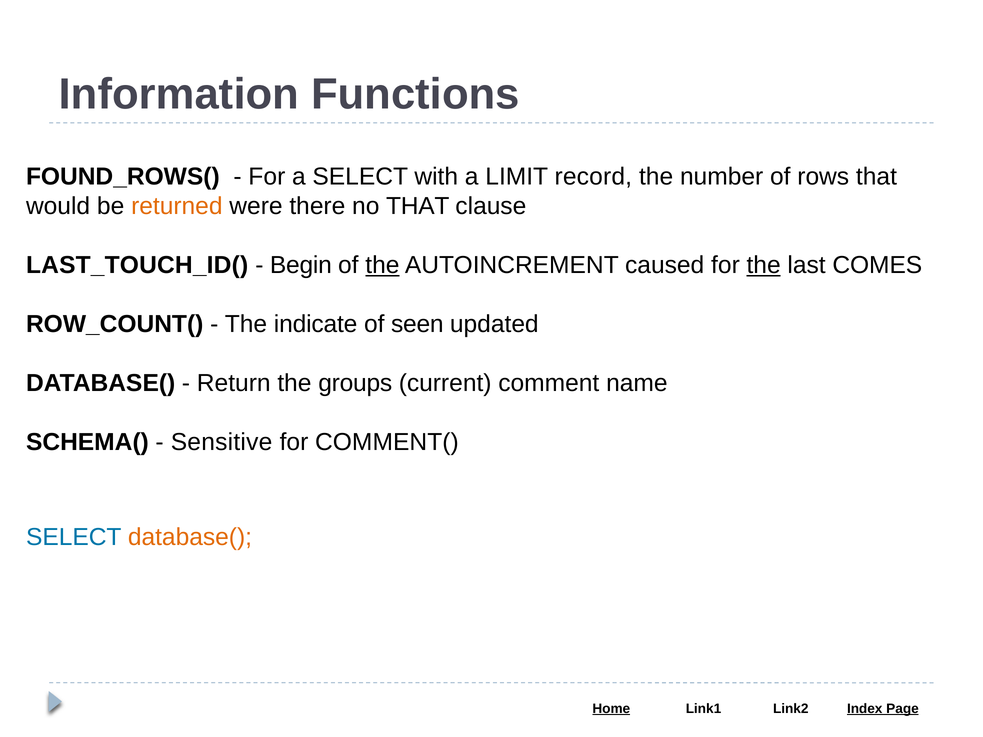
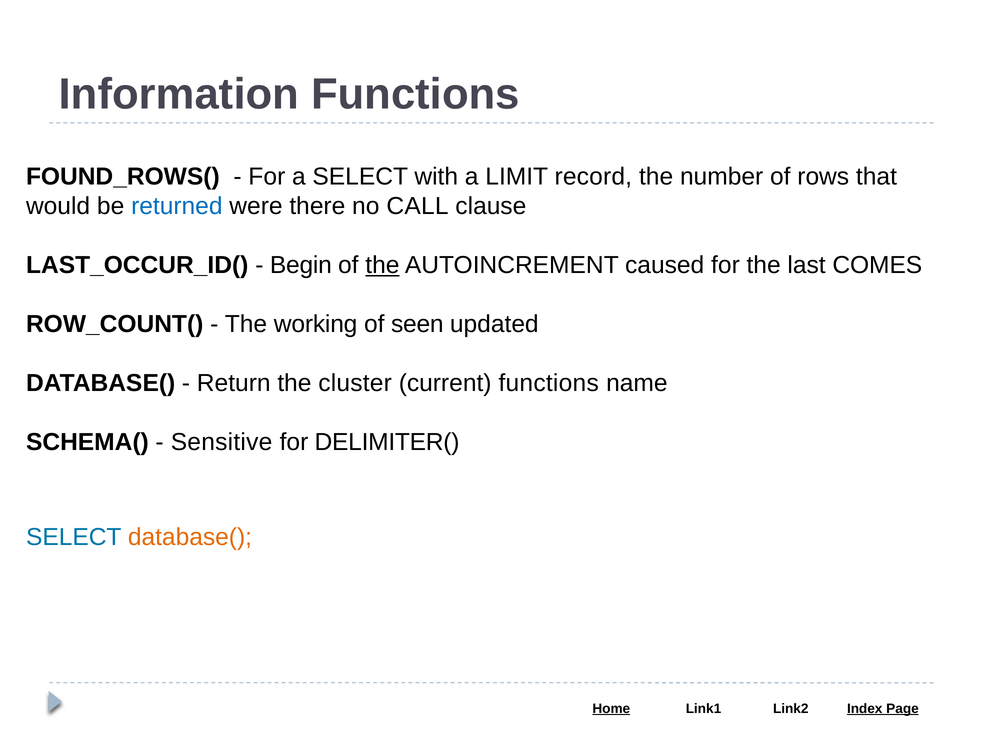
returned colour: orange -> blue
no THAT: THAT -> CALL
LAST_TOUCH_ID(: LAST_TOUCH_ID( -> LAST_OCCUR_ID(
the at (764, 265) underline: present -> none
indicate: indicate -> working
groups: groups -> cluster
current comment: comment -> functions
COMMENT(: COMMENT( -> DELIMITER(
